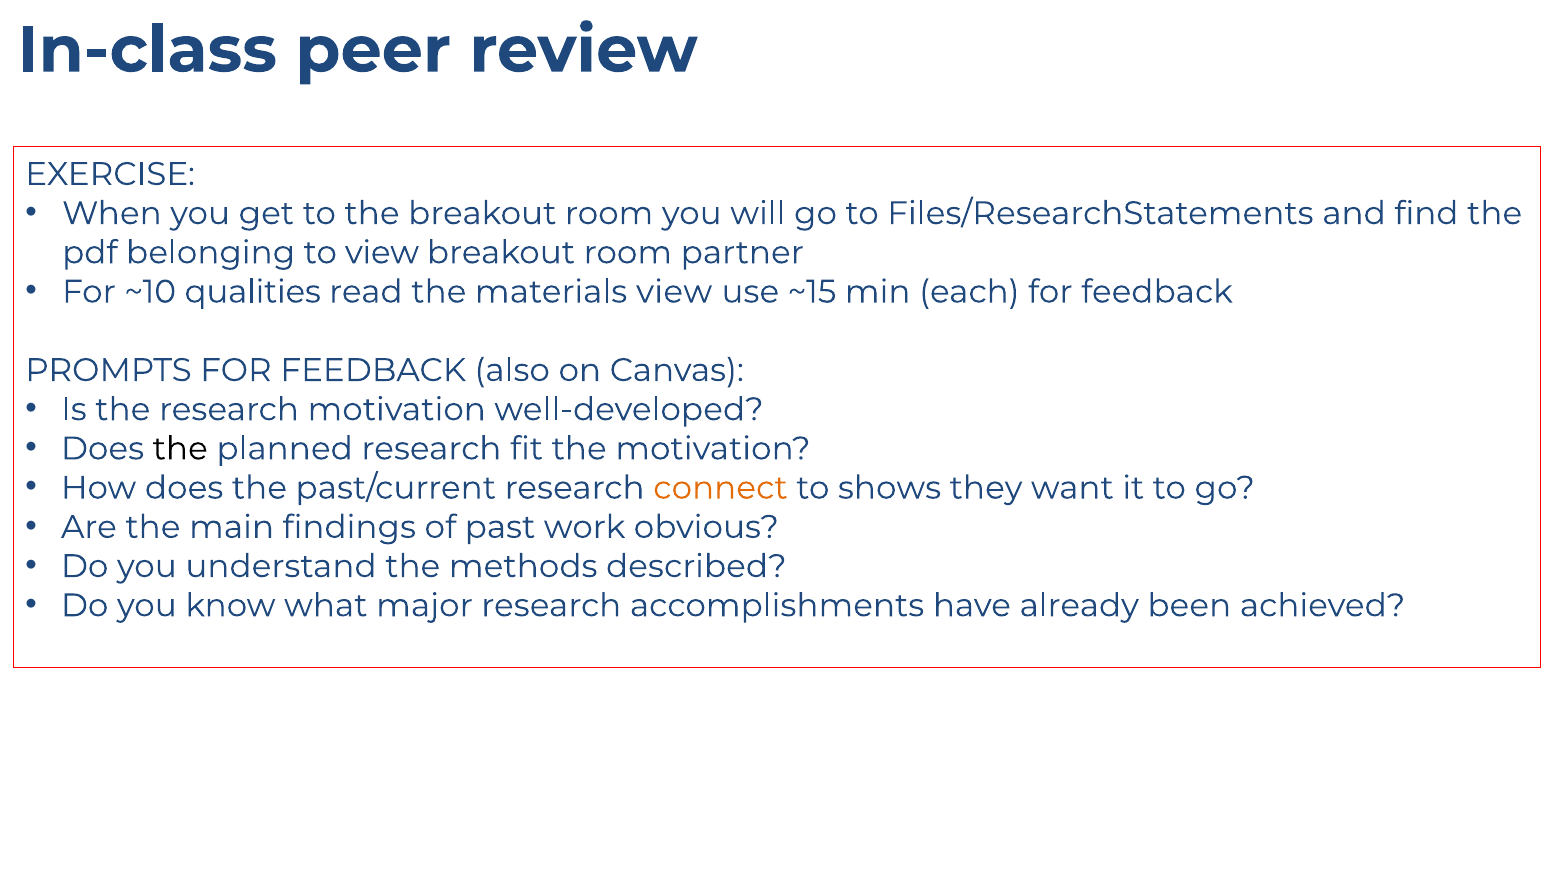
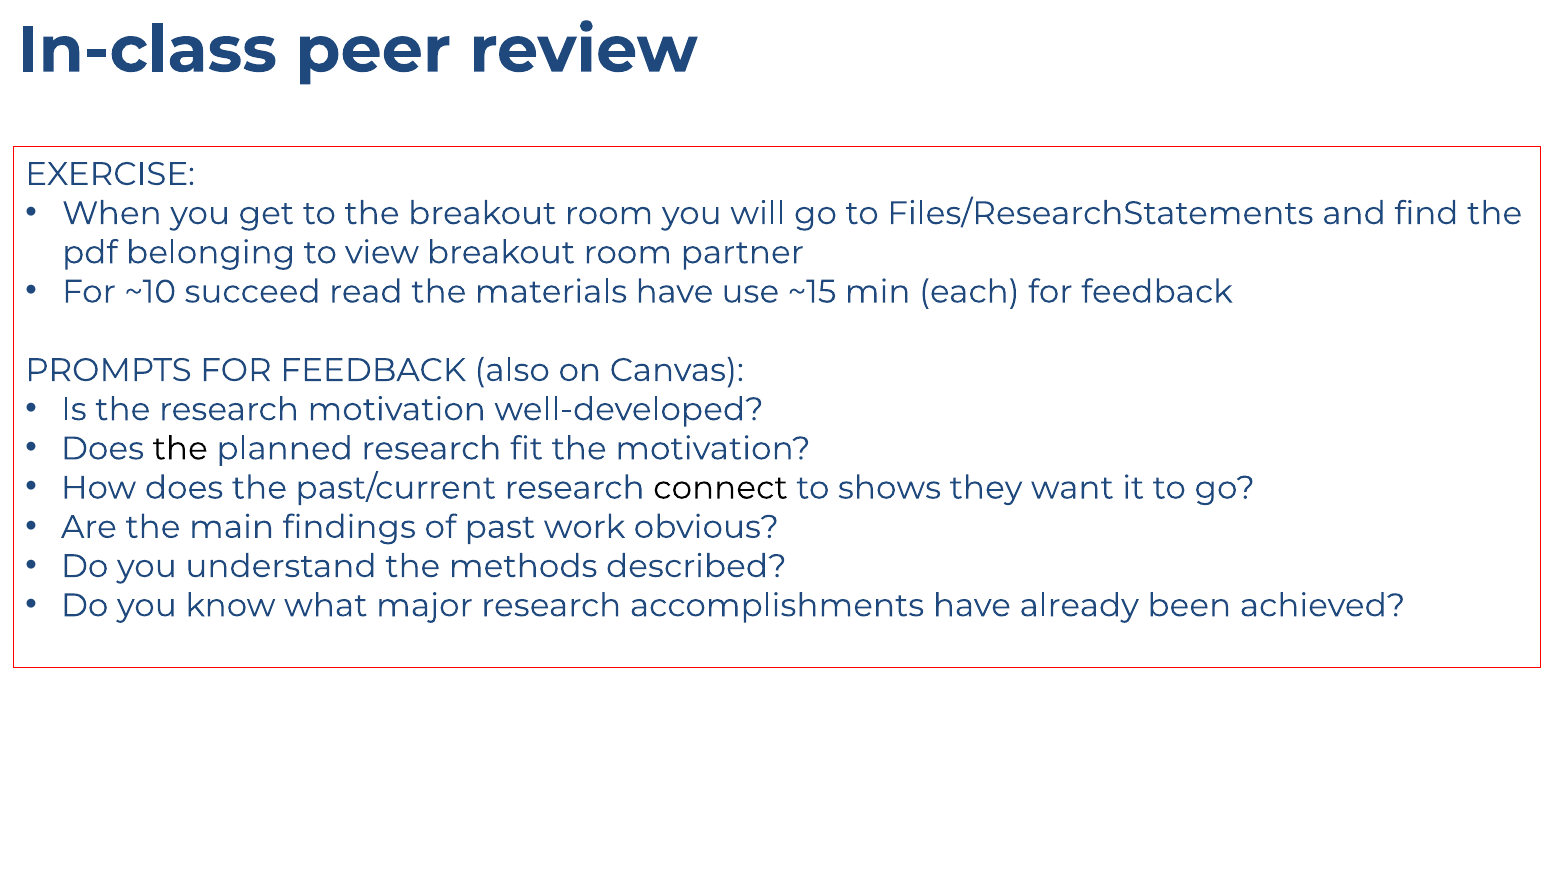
qualities: qualities -> succeed
materials view: view -> have
connect colour: orange -> black
